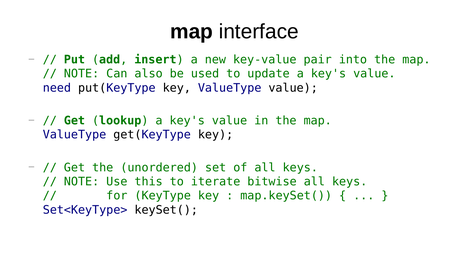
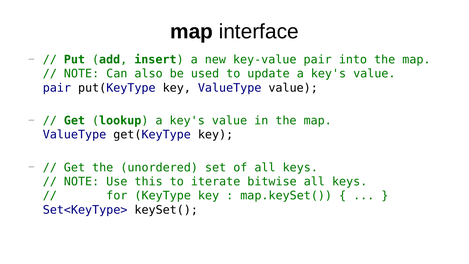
need at (57, 88): need -> pair
